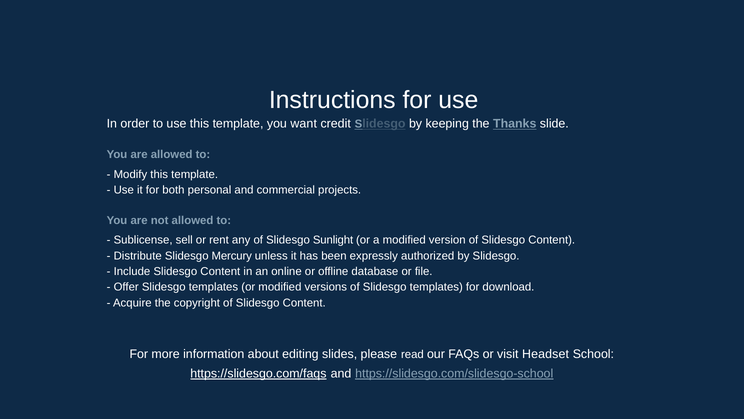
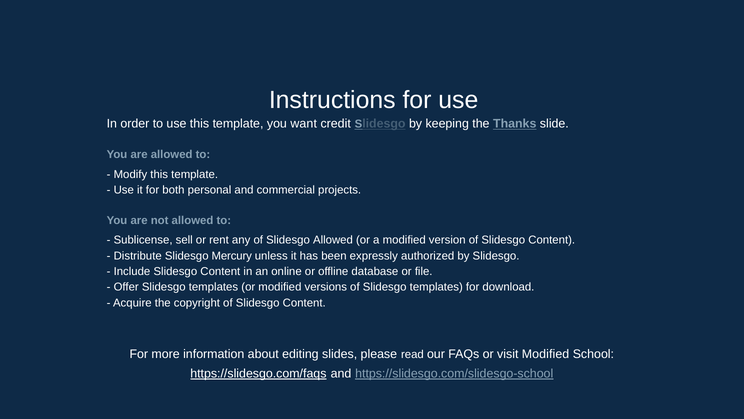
Slidesgo Sunlight: Sunlight -> Allowed
visit Headset: Headset -> Modified
